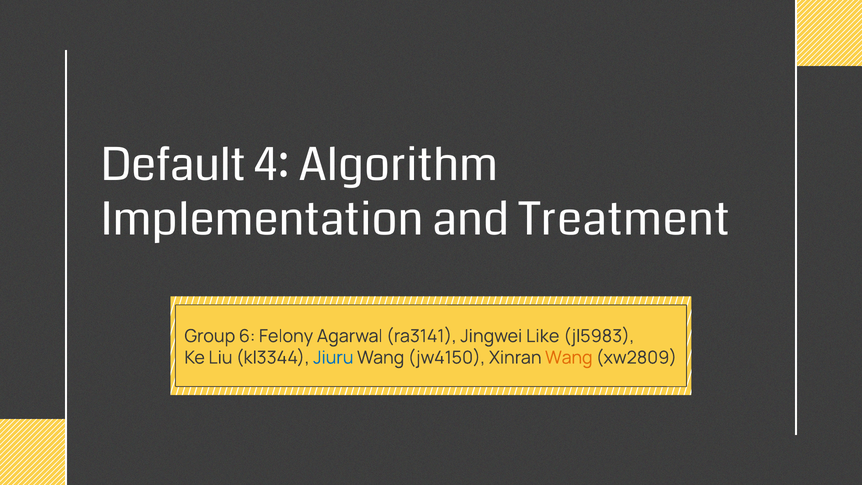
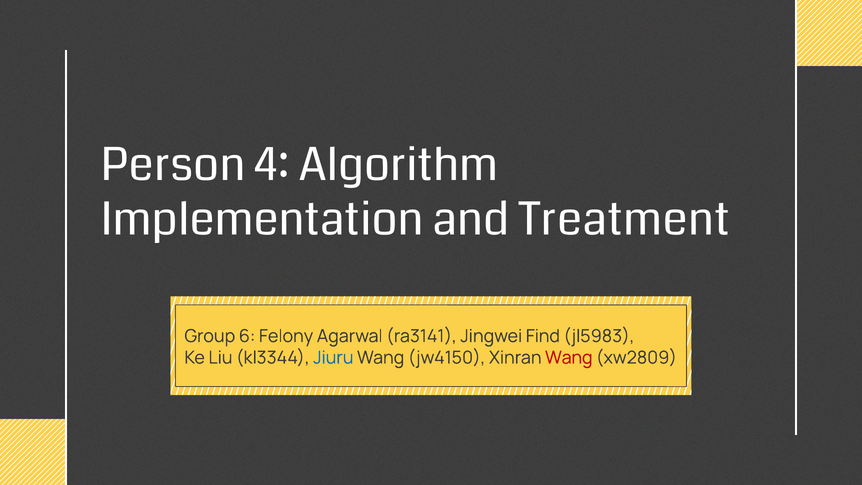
Default: Default -> Person
Like: Like -> Find
Wang at (569, 358) colour: orange -> red
